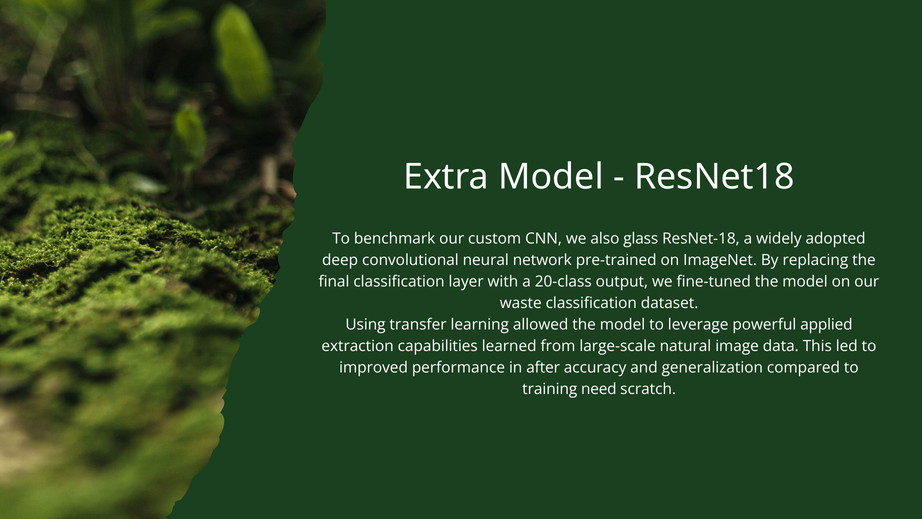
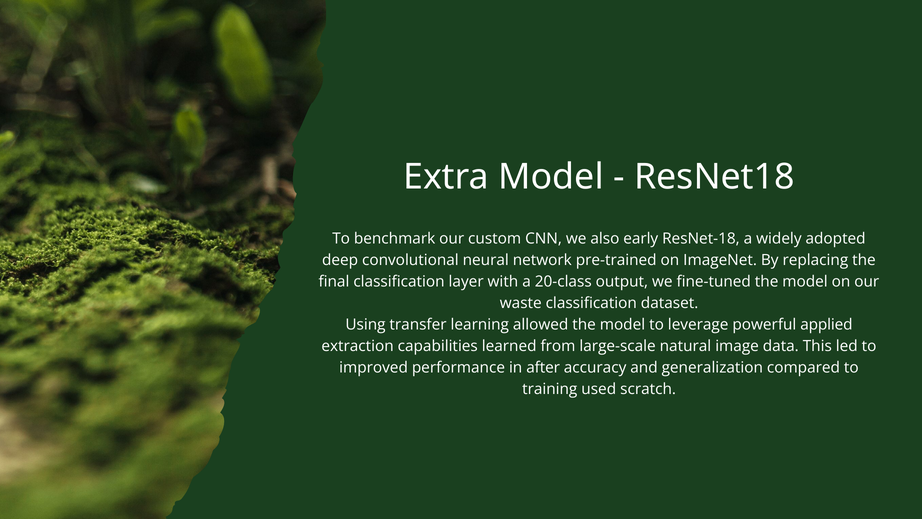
glass: glass -> early
need: need -> used
